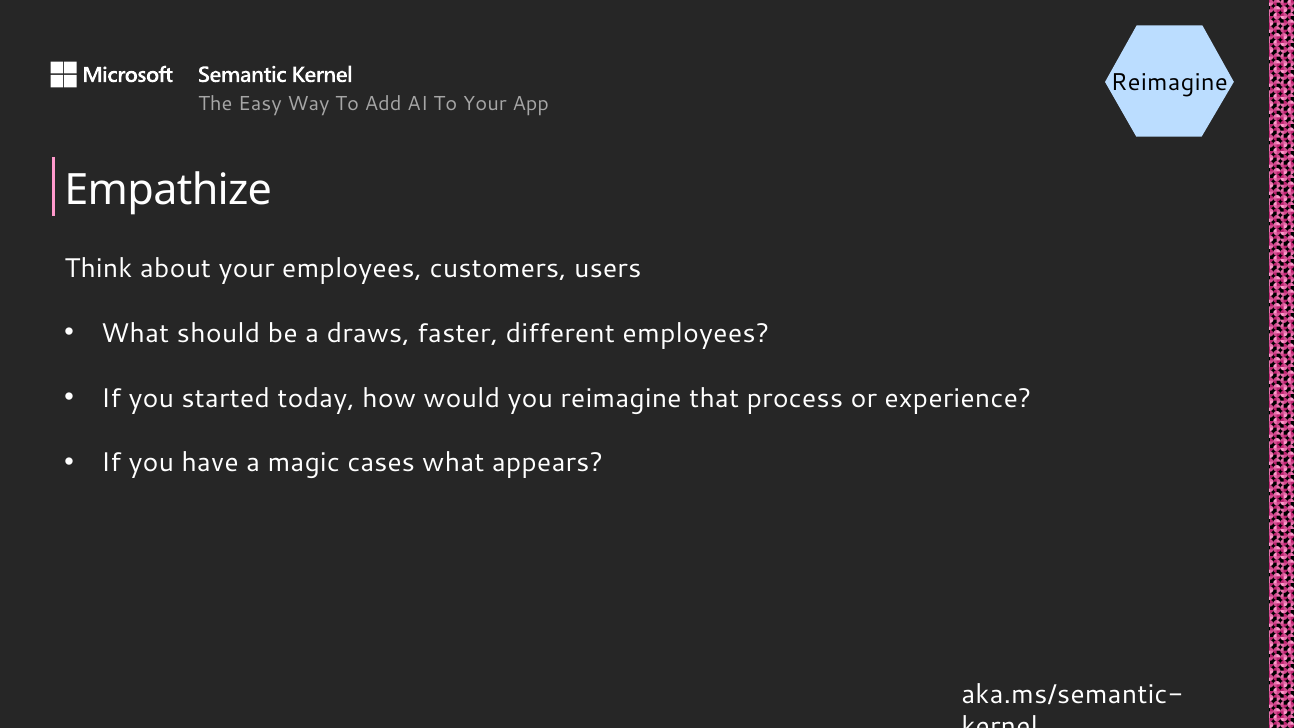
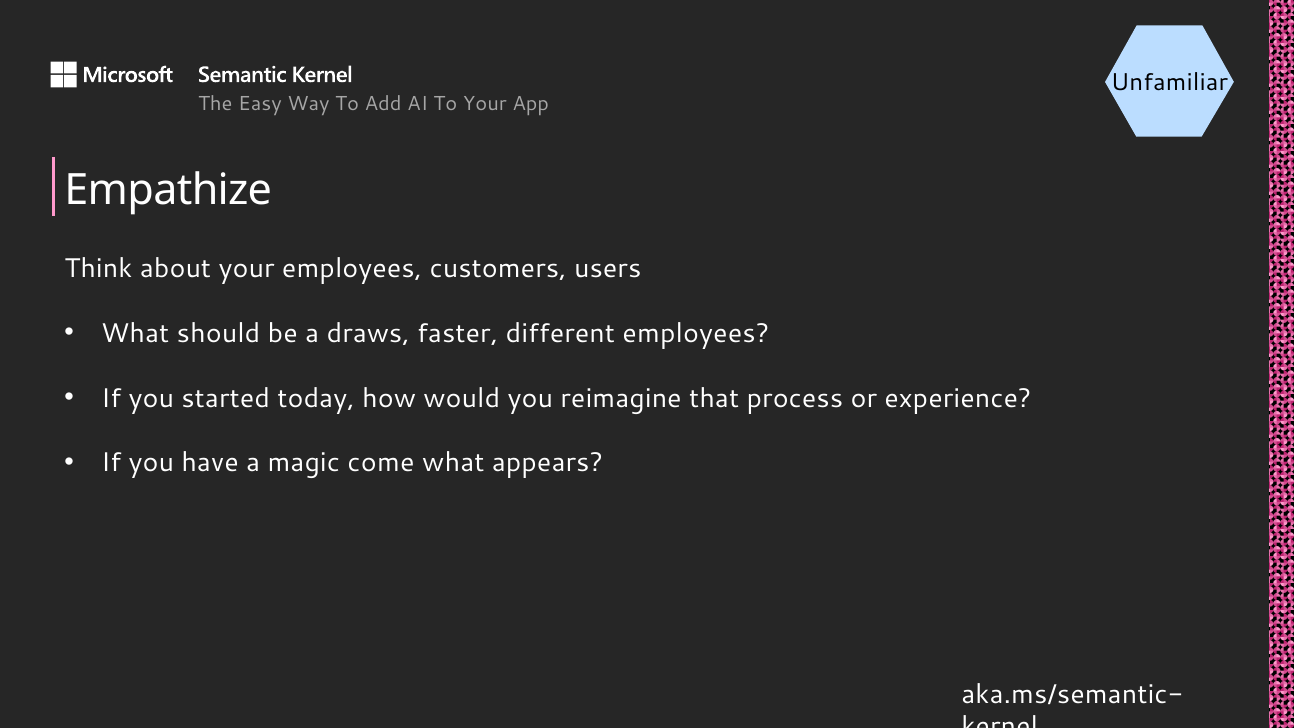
Reimagine at (1169, 83): Reimagine -> Unfamiliar
cases: cases -> come
